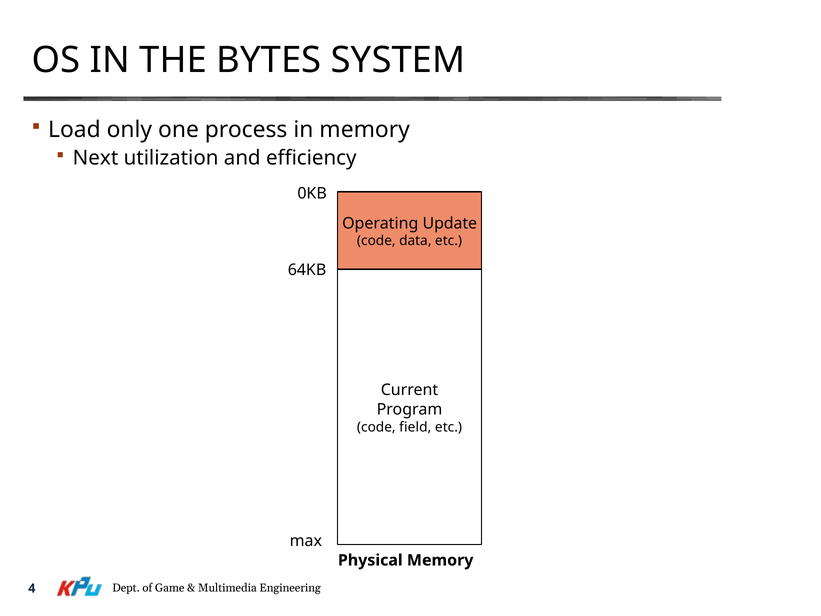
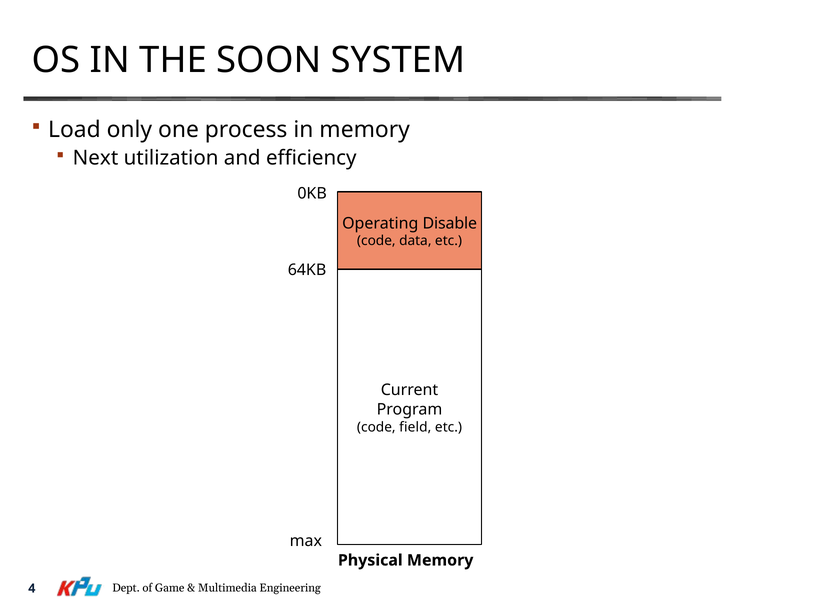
BYTES: BYTES -> SOON
Update: Update -> Disable
